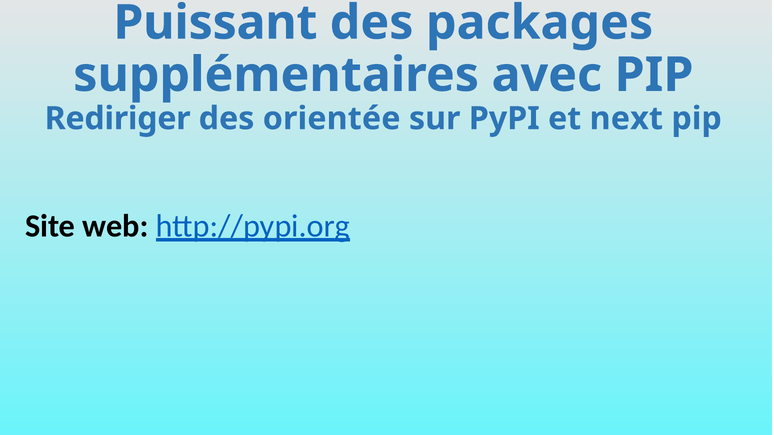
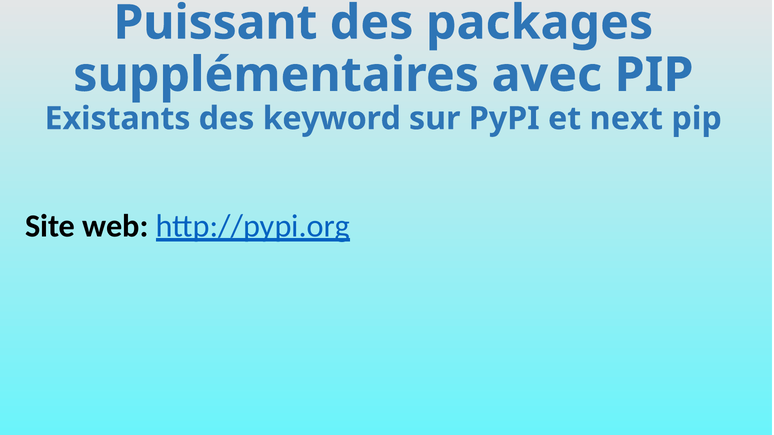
Rediriger: Rediriger -> Existants
orientée: orientée -> keyword
